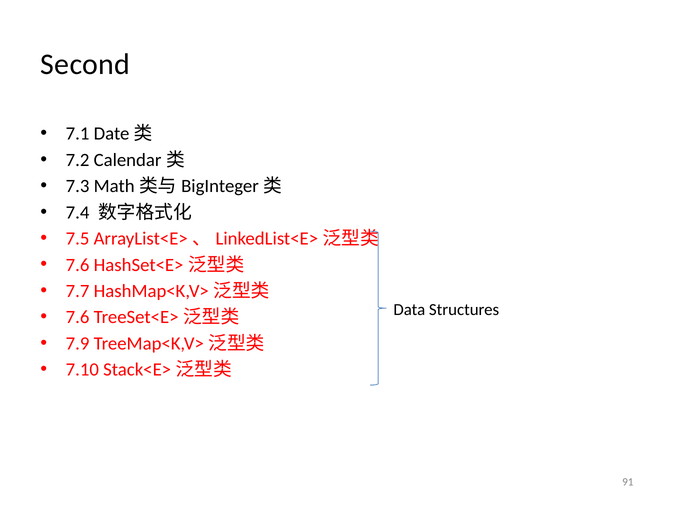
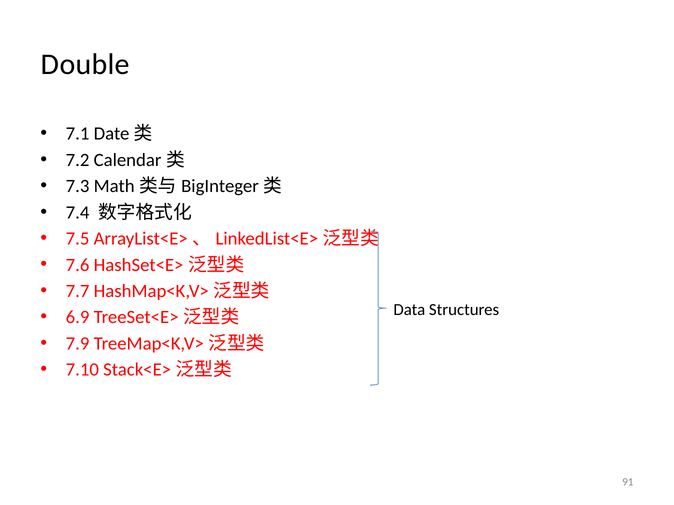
Second: Second -> Double
7.6 at (78, 318): 7.6 -> 6.9
